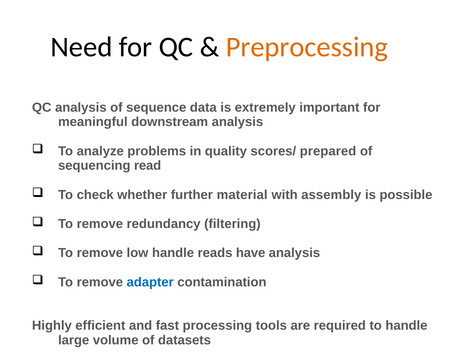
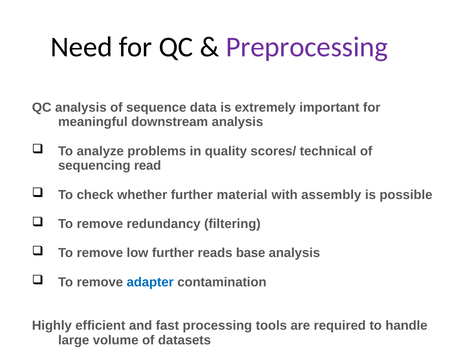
Preprocessing colour: orange -> purple
prepared: prepared -> technical
low handle: handle -> further
have: have -> base
